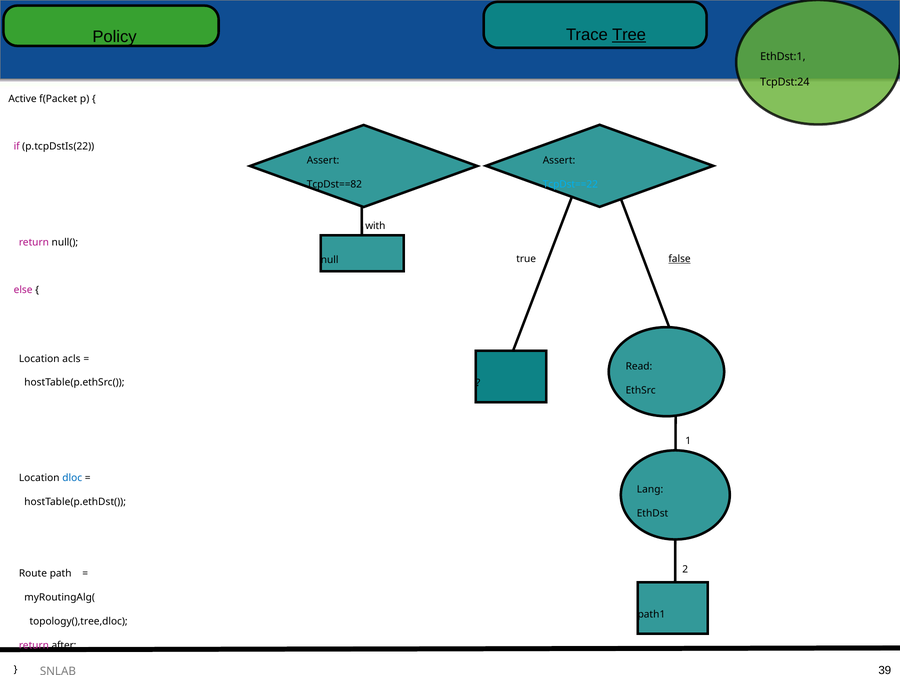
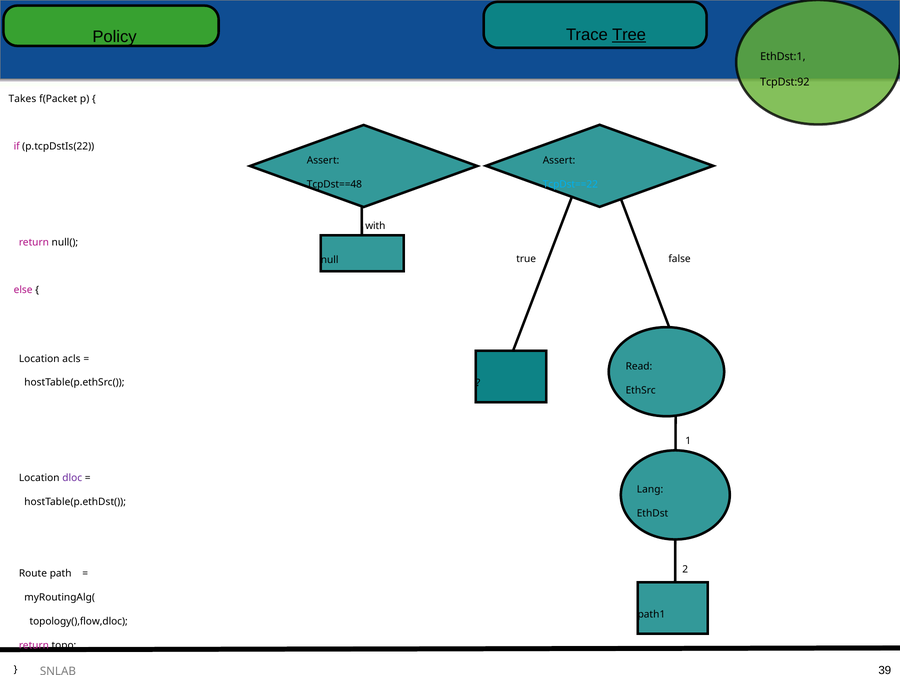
TcpDst:24: TcpDst:24 -> TcpDst:92
Active: Active -> Takes
TcpDst==82: TcpDst==82 -> TcpDst==48
false underline: present -> none
dloc colour: blue -> purple
topology(),tree,dloc: topology(),tree,dloc -> topology(),flow,dloc
after: after -> topo
